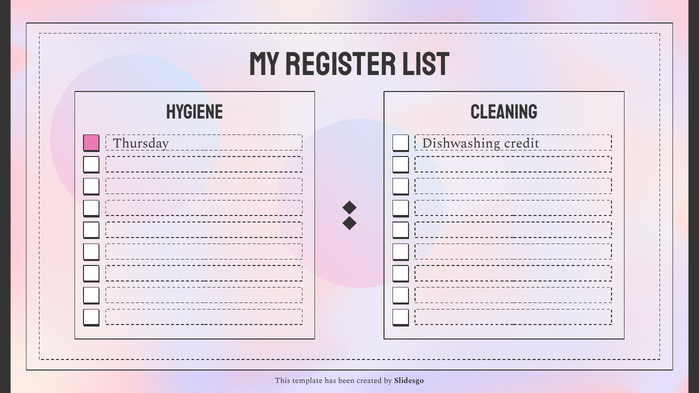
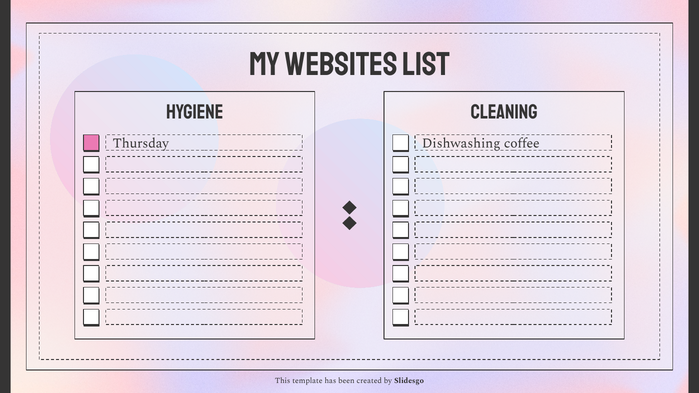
register: register -> websites
credit: credit -> coffee
